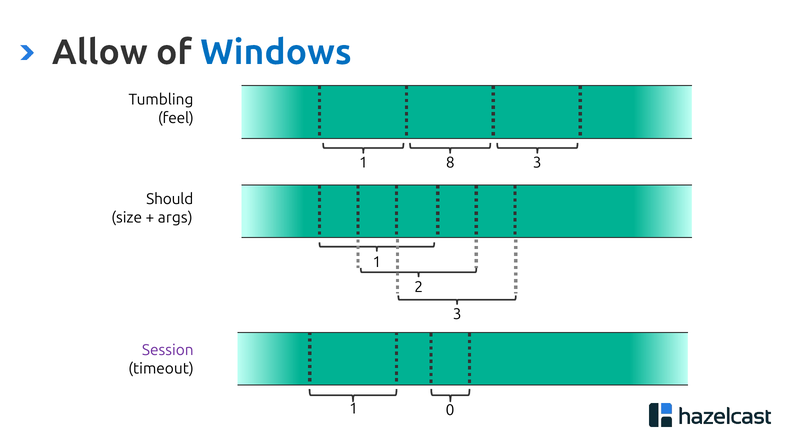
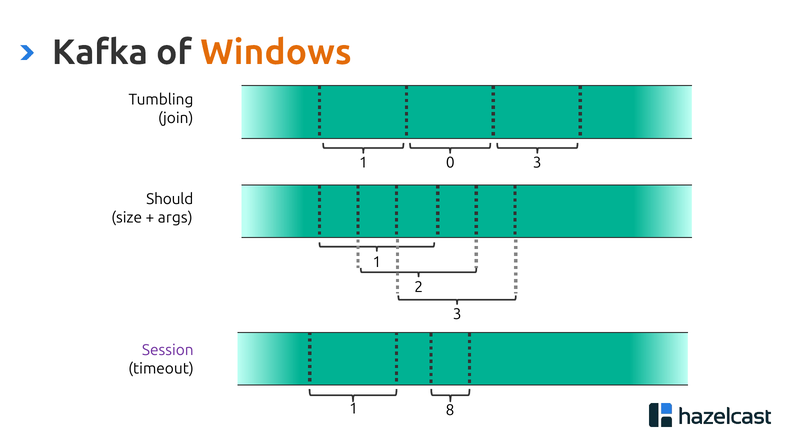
Allow: Allow -> Kafka
Windows colour: blue -> orange
feel: feel -> join
8: 8 -> 0
0: 0 -> 8
